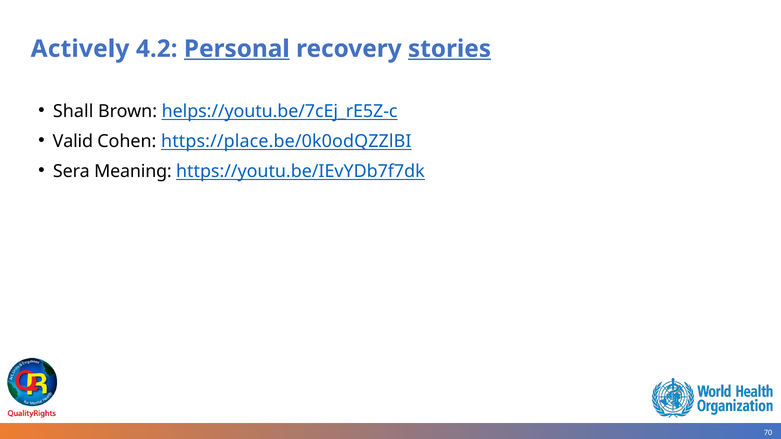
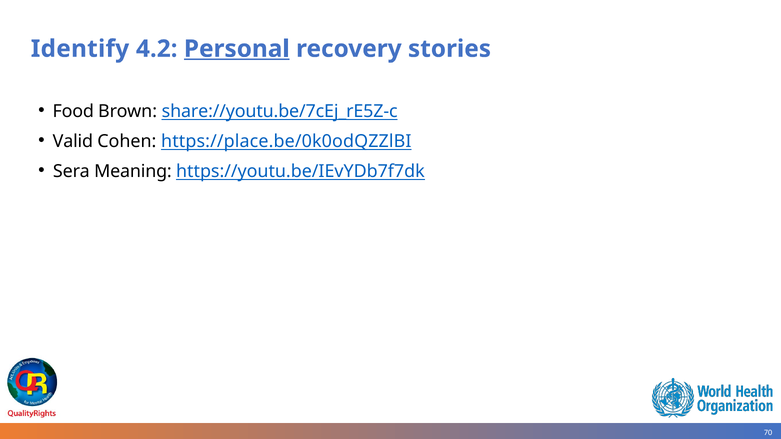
Actively: Actively -> Identify
stories underline: present -> none
Shall: Shall -> Food
helps://youtu.be/7cEj_rE5Z-c: helps://youtu.be/7cEj_rE5Z-c -> share://youtu.be/7cEj_rE5Z-c
